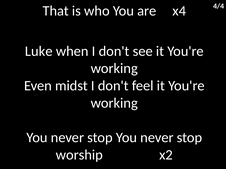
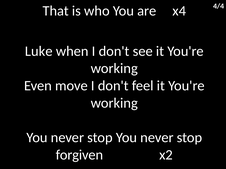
midst: midst -> move
worship: worship -> forgiven
